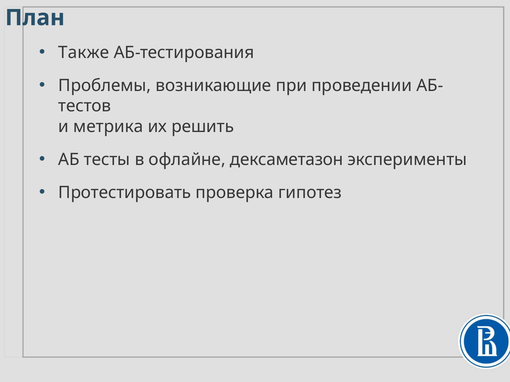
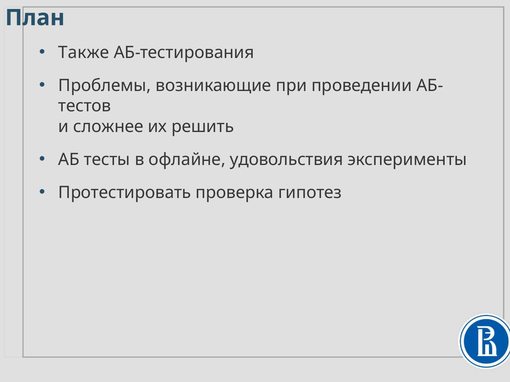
метрика: метрика -> сложнее
дексаметазон: дексаметазон -> удовольствия
